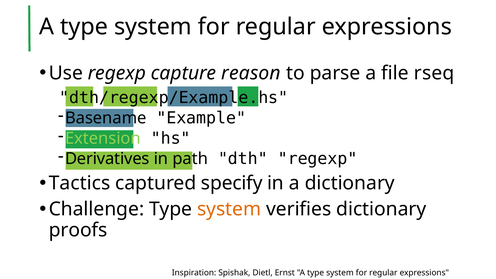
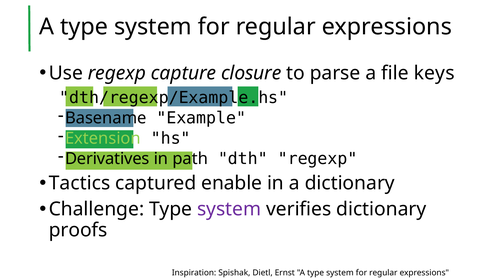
reason: reason -> closure
rseq: rseq -> keys
specify: specify -> enable
system at (229, 209) colour: orange -> purple
